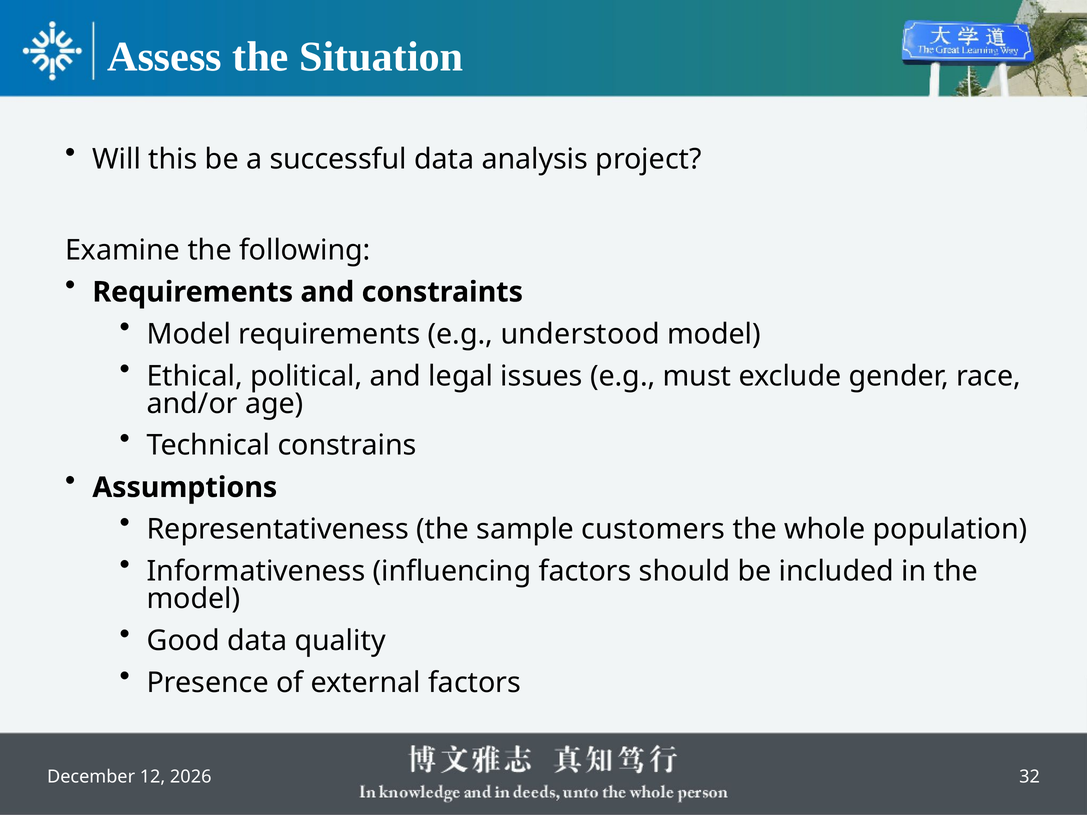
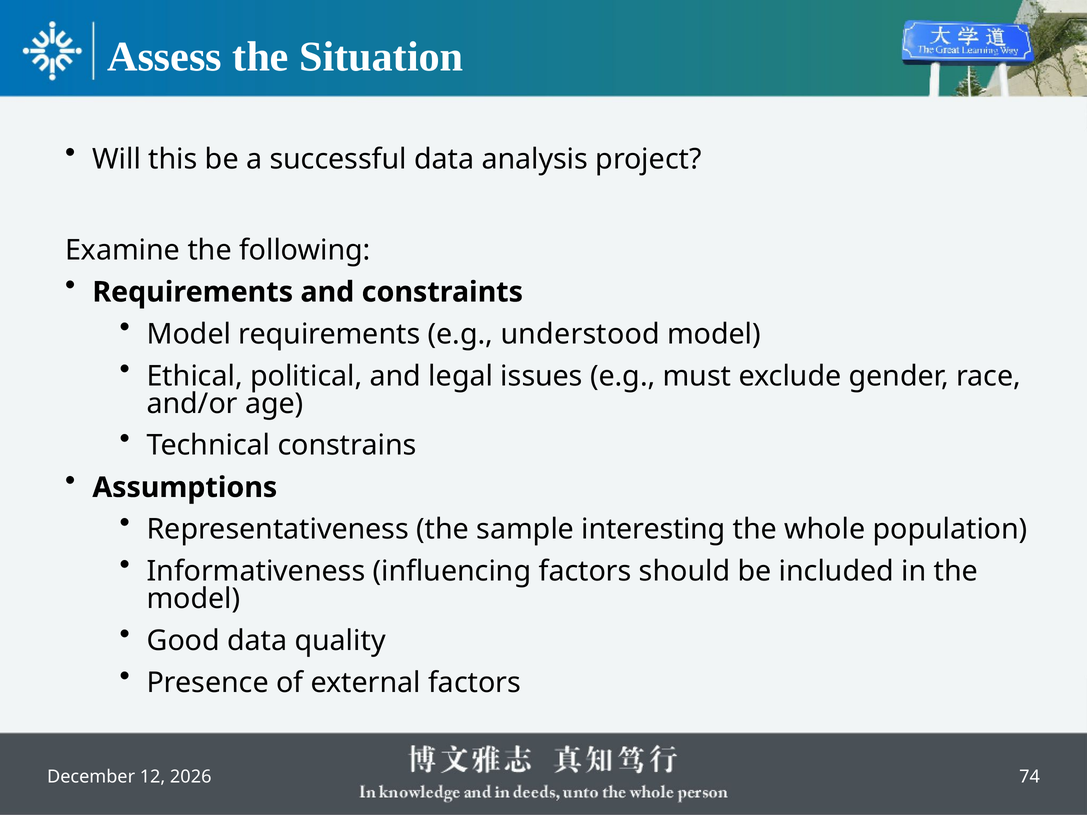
customers: customers -> interesting
32: 32 -> 74
